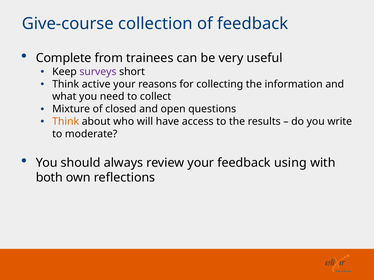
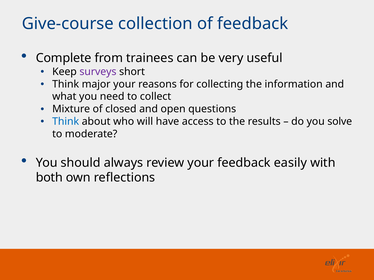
active: active -> major
Think at (66, 122) colour: orange -> blue
write: write -> solve
using: using -> easily
